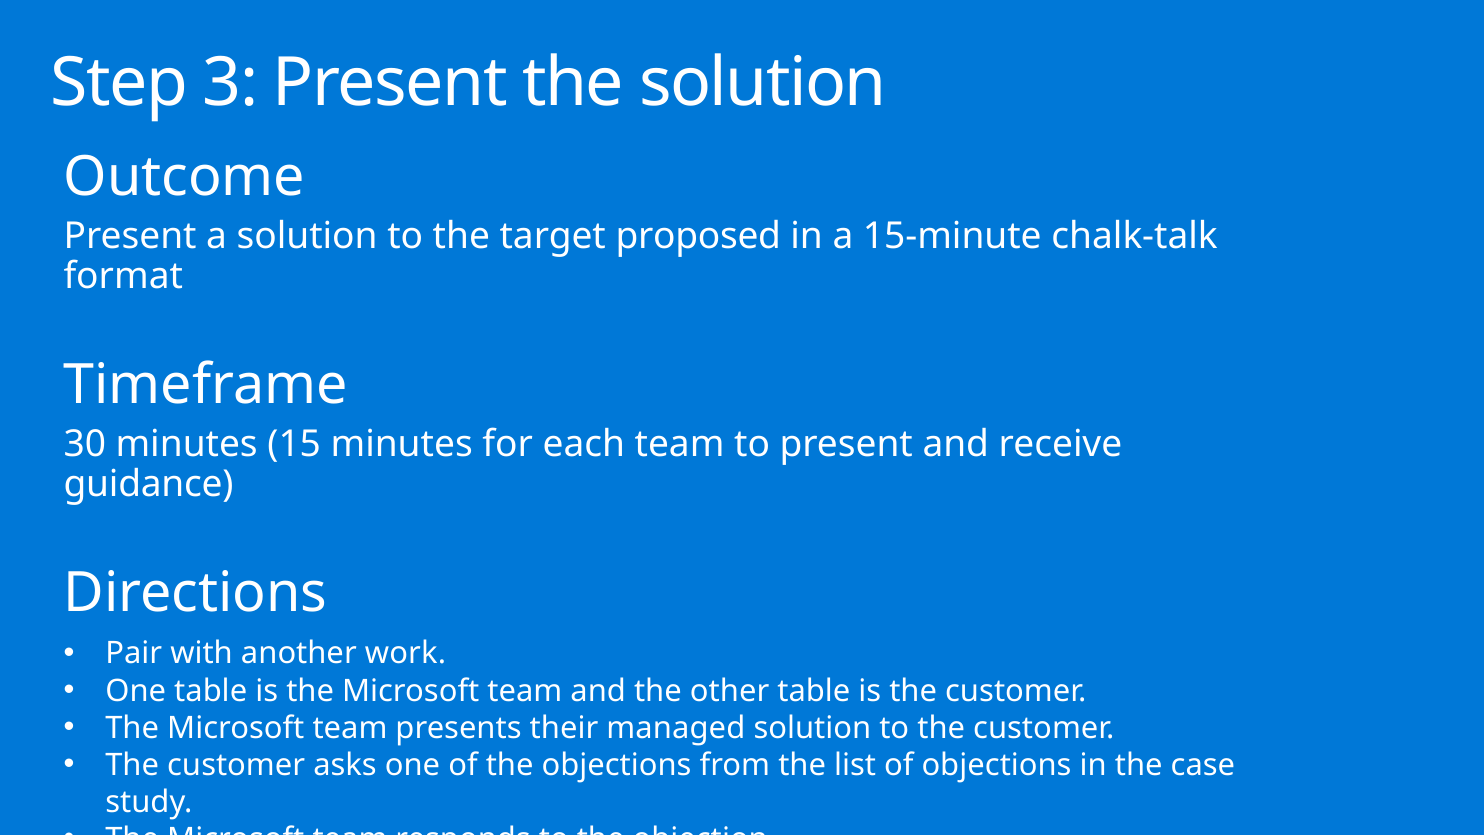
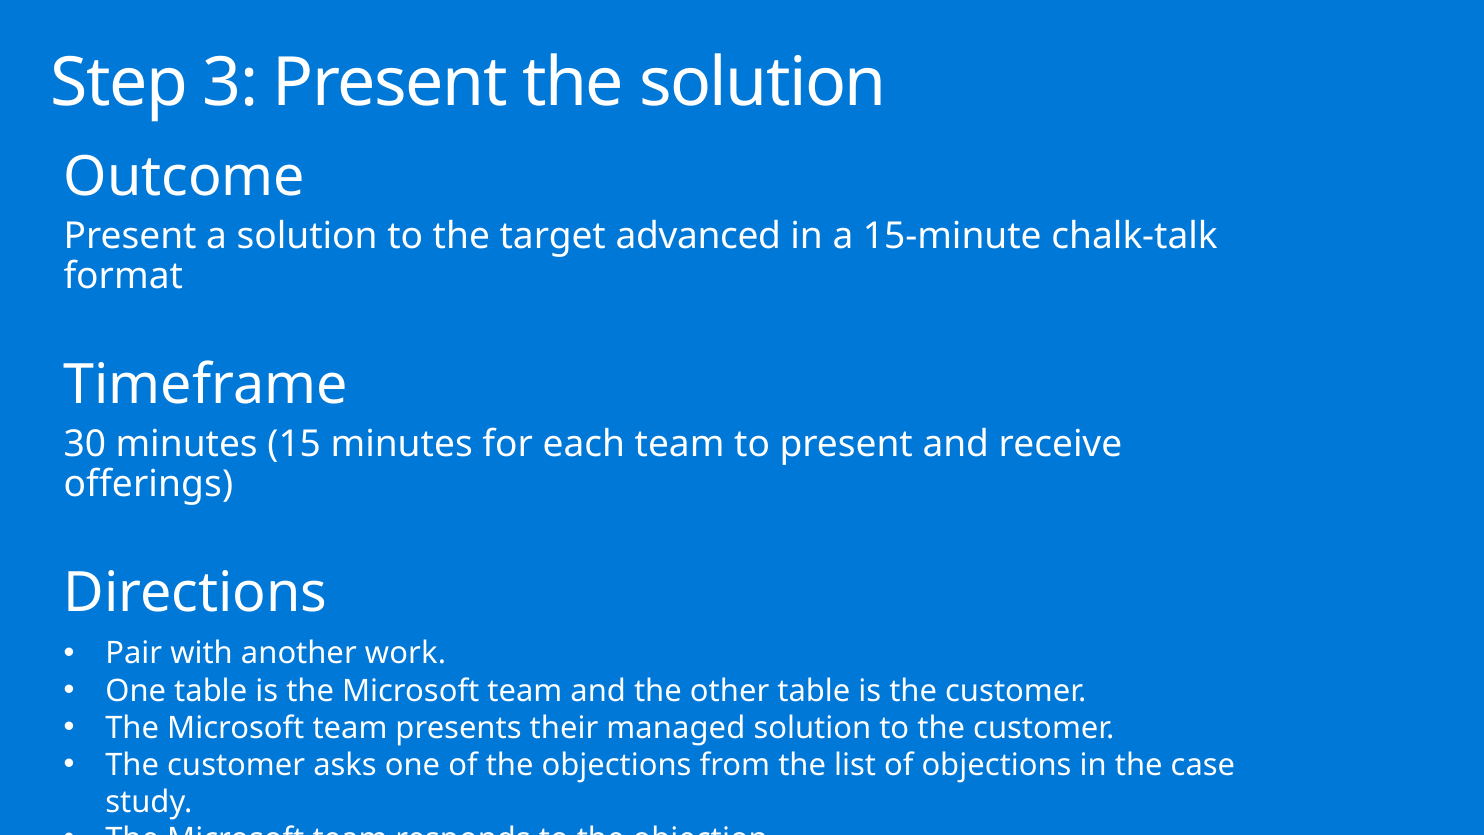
proposed: proposed -> advanced
guidance: guidance -> offerings
